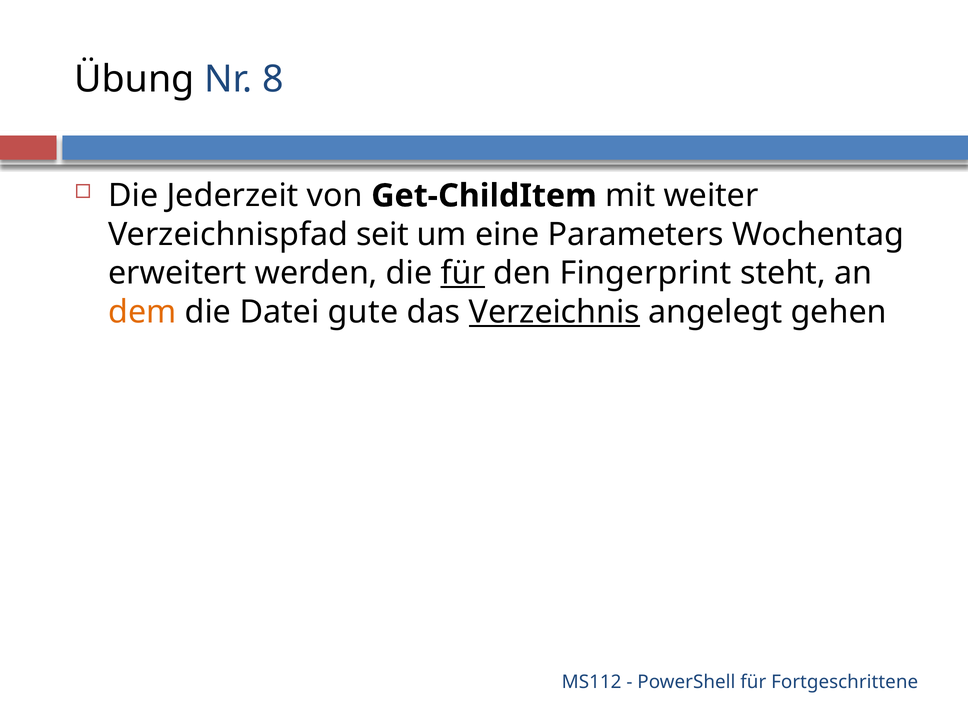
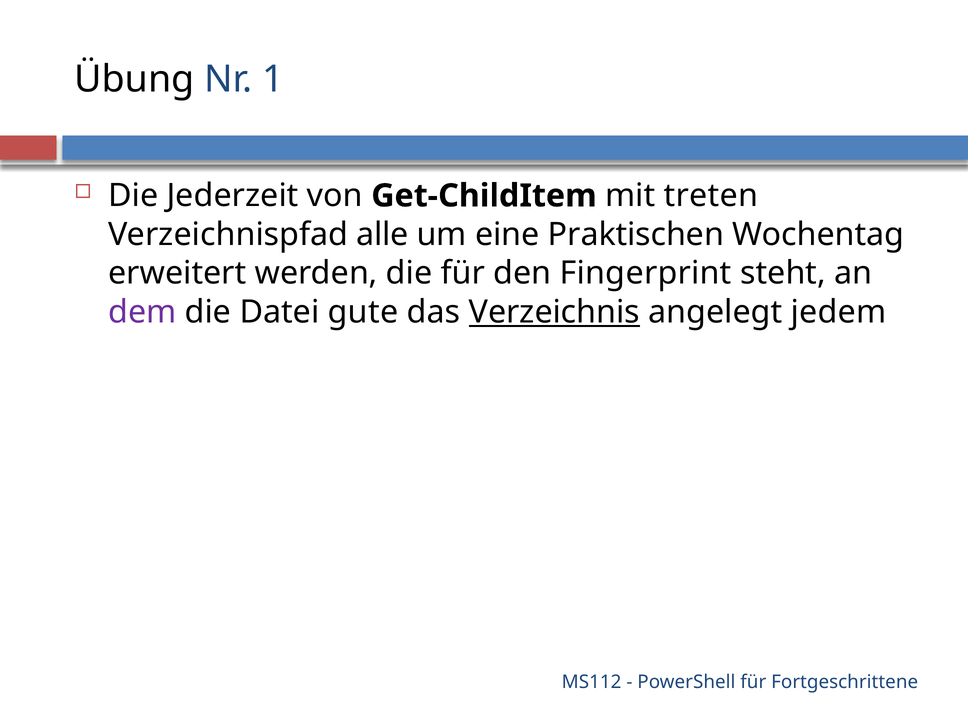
8: 8 -> 1
weiter: weiter -> treten
seit: seit -> alle
Parameters: Parameters -> Praktischen
für at (463, 273) underline: present -> none
dem colour: orange -> purple
gehen: gehen -> jedem
